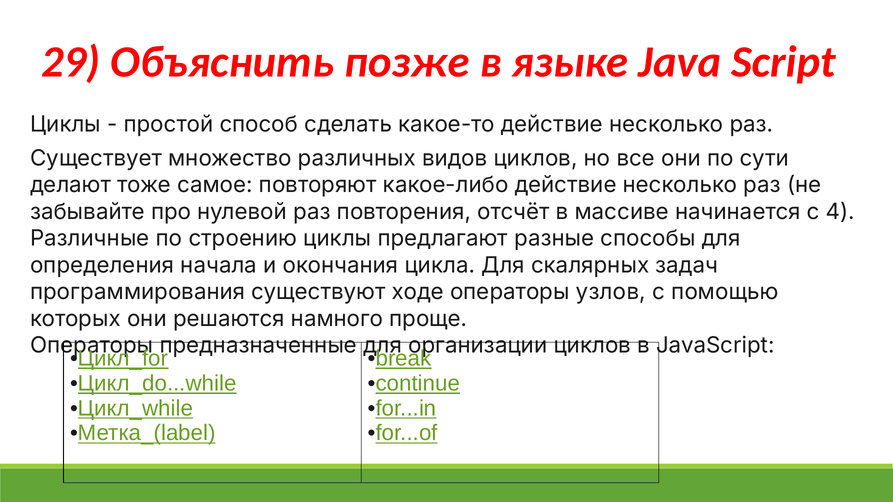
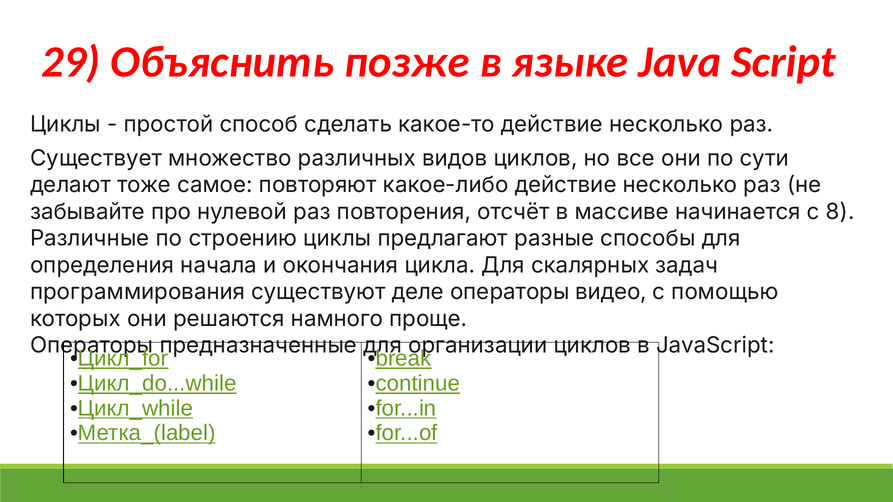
4: 4 -> 8
ходе: ходе -> деле
узлов: узлов -> видео
